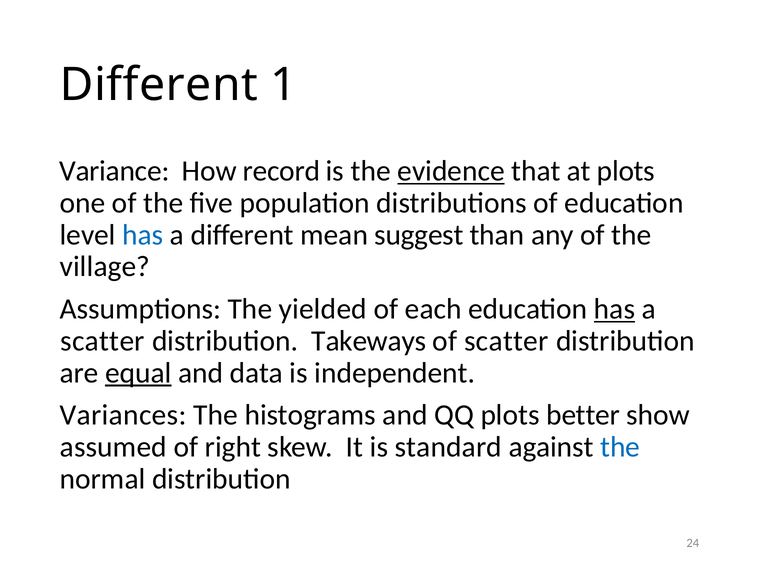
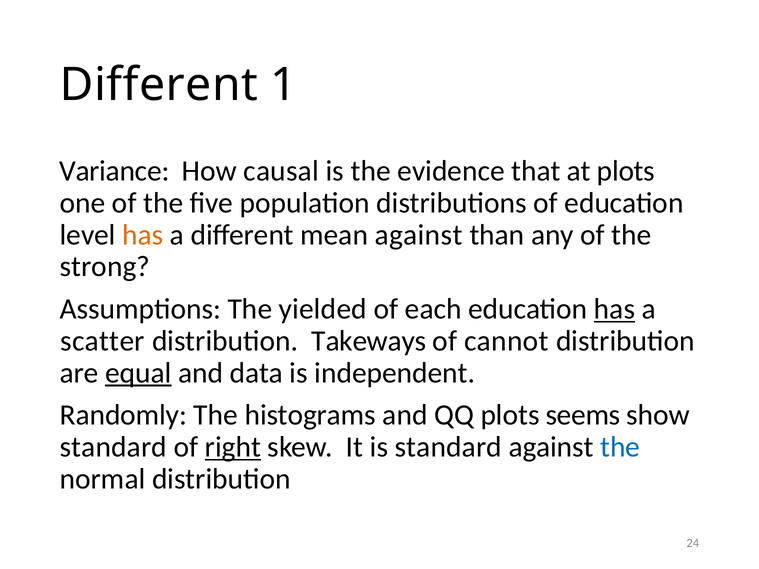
record: record -> causal
evidence underline: present -> none
has at (143, 235) colour: blue -> orange
mean suggest: suggest -> against
village: village -> strong
of scatter: scatter -> cannot
Variances: Variances -> Randomly
better: better -> seems
assumed at (113, 447): assumed -> standard
right underline: none -> present
